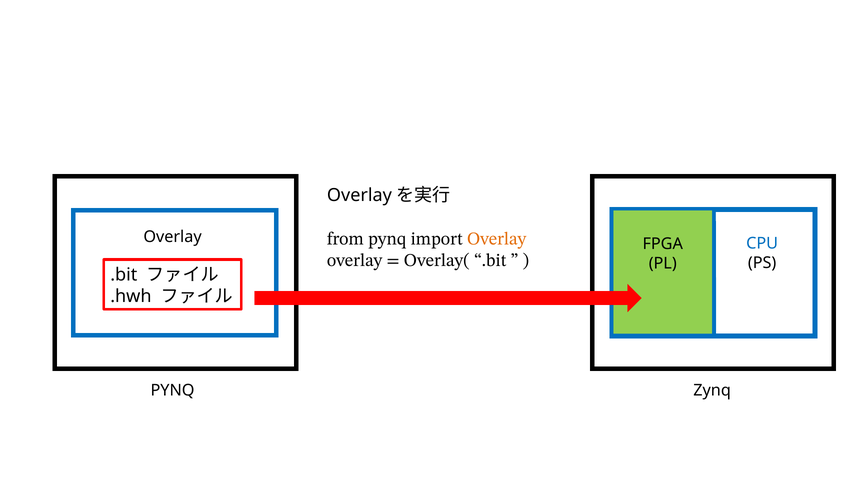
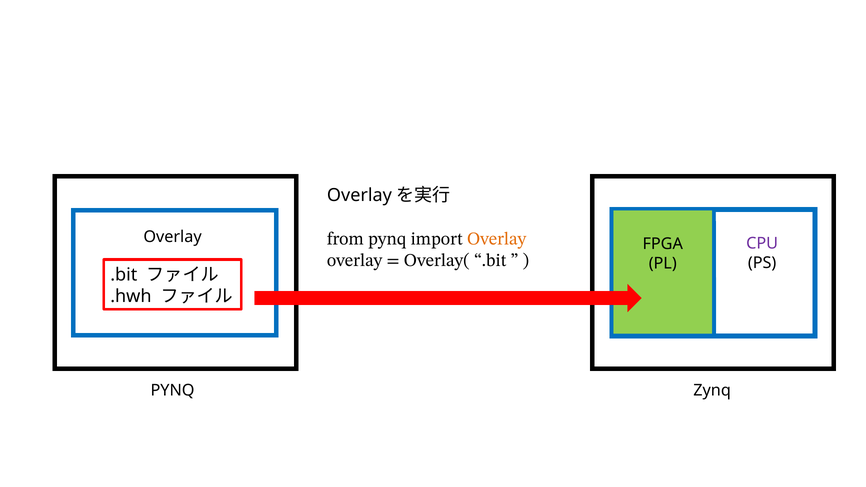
CPU colour: blue -> purple
